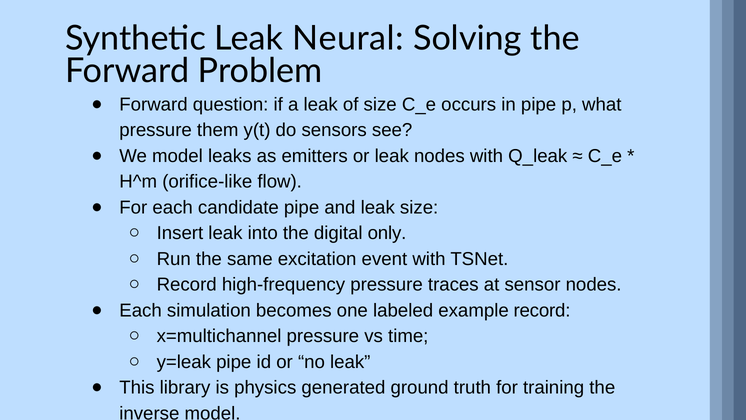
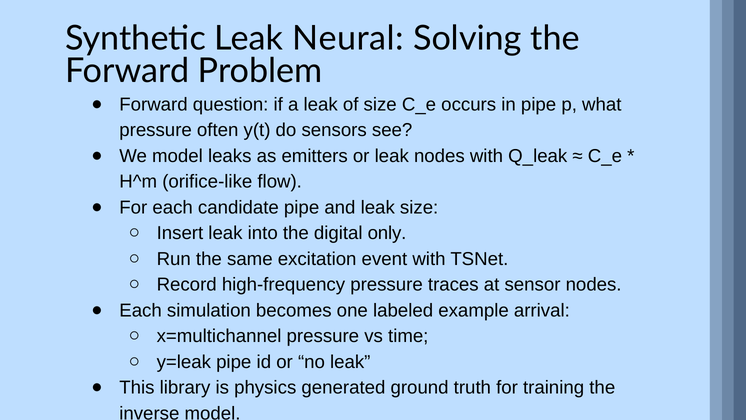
them: them -> often
example record: record -> arrival
